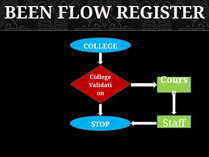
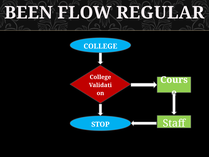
REGISTER: REGISTER -> REGULAR
